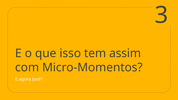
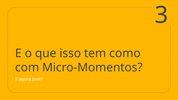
assim: assim -> como
